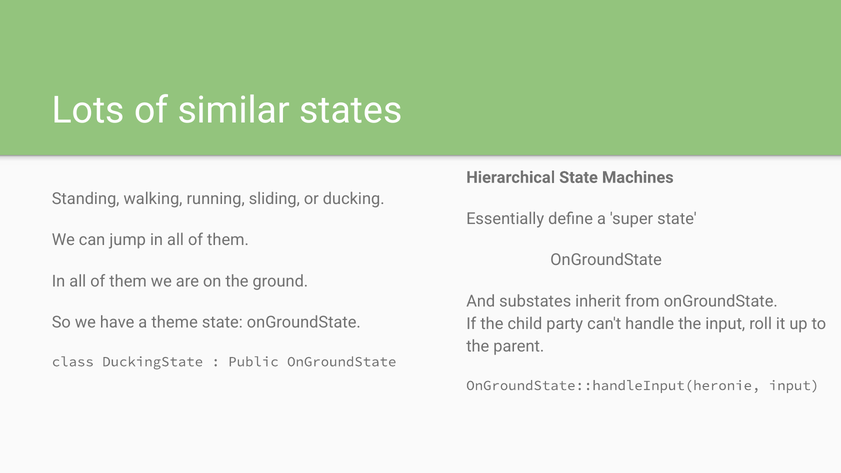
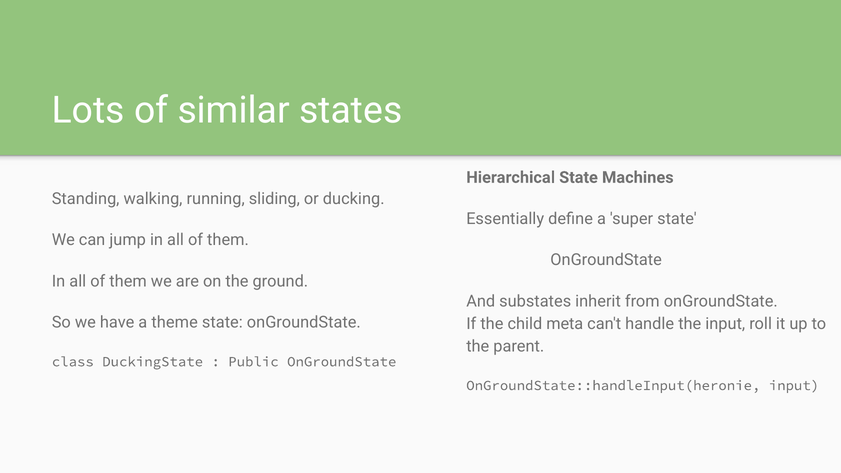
party: party -> meta
